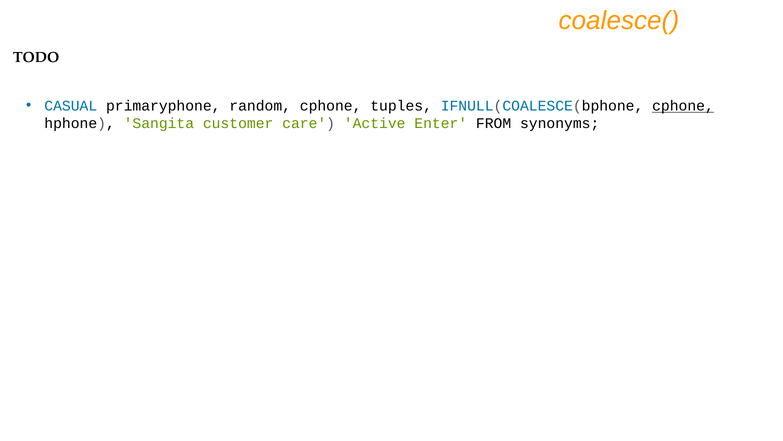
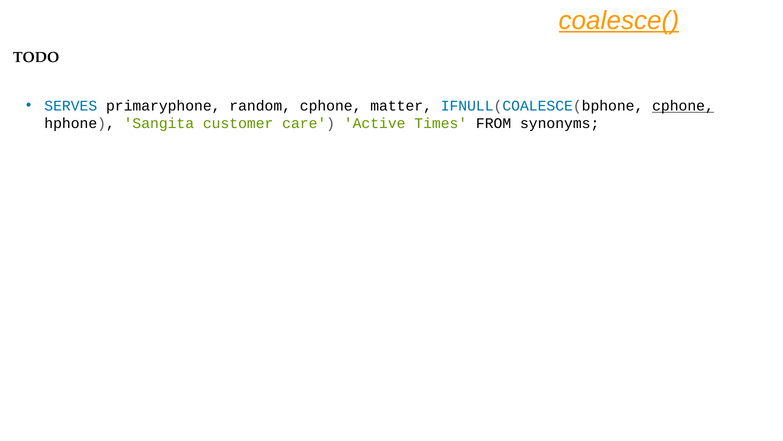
coalesce( underline: none -> present
CASUAL: CASUAL -> SERVES
tuples: tuples -> matter
Enter: Enter -> Times
